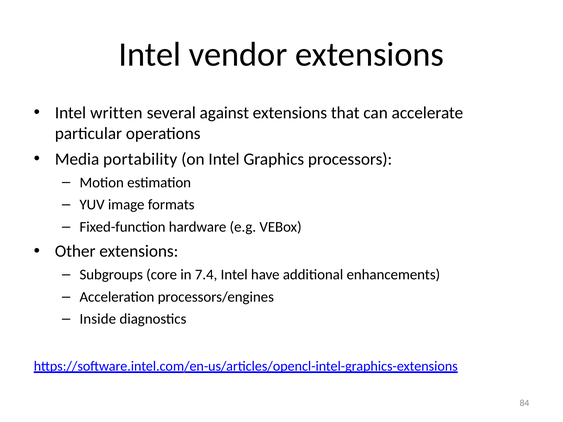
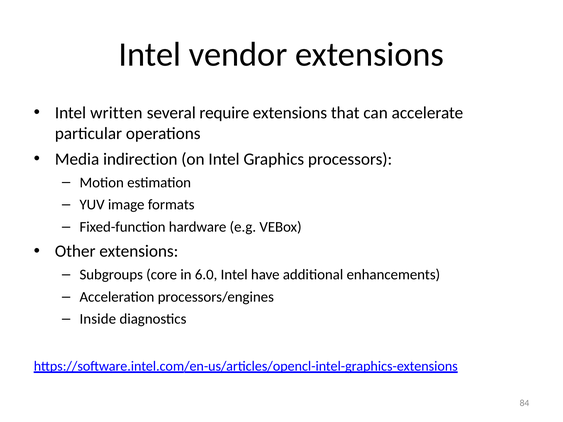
against: against -> require
portability: portability -> indirection
7.4: 7.4 -> 6.0
